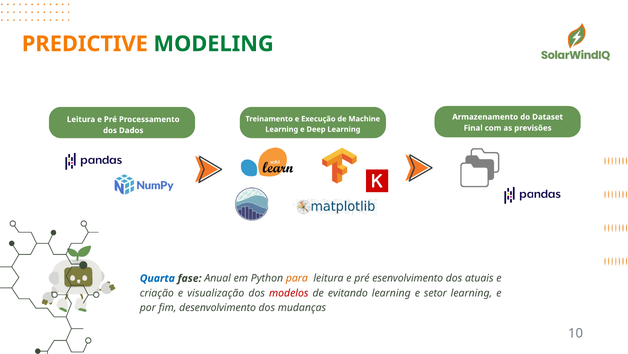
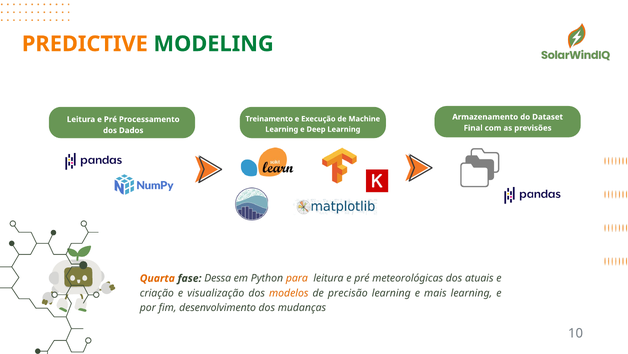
Quarta colour: blue -> orange
Anual: Anual -> Dessa
esenvolvimento: esenvolvimento -> meteorológicas
modelos colour: red -> orange
evitando: evitando -> precisão
setor: setor -> mais
